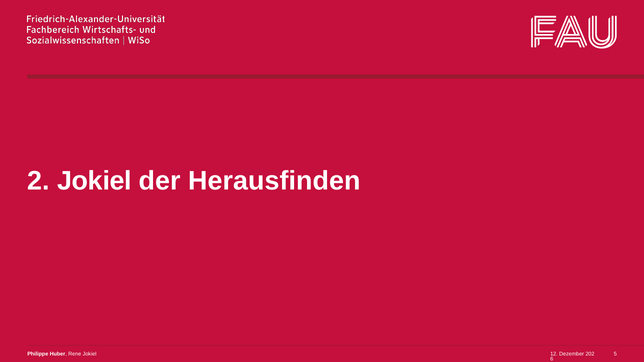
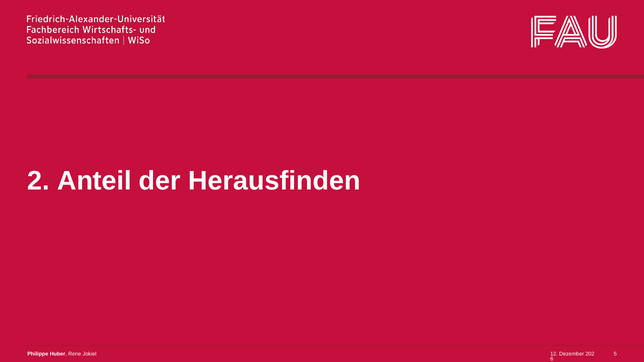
2 Jokiel: Jokiel -> Anteil
